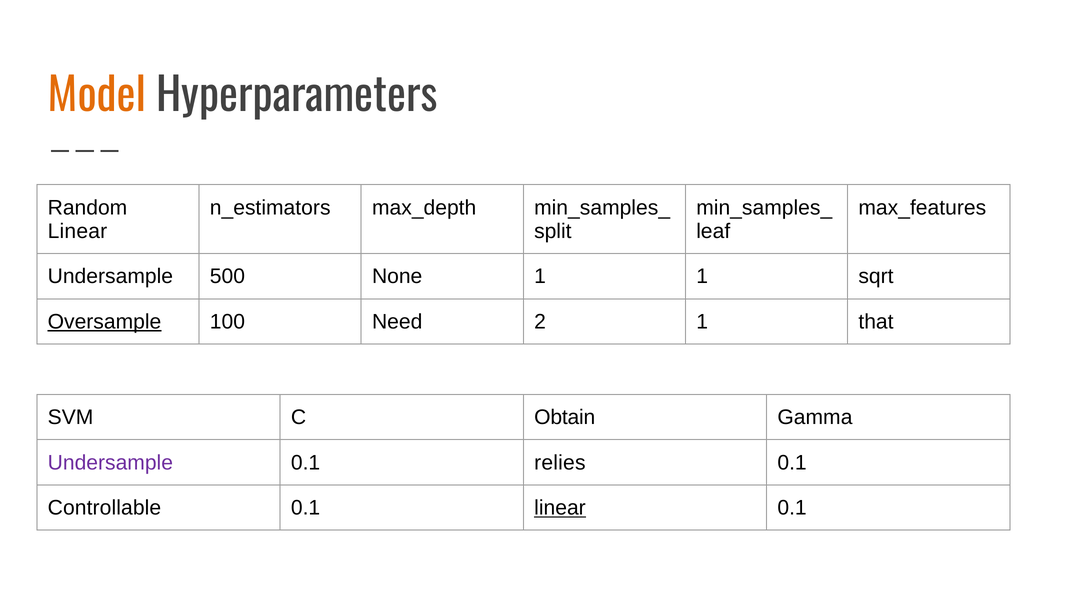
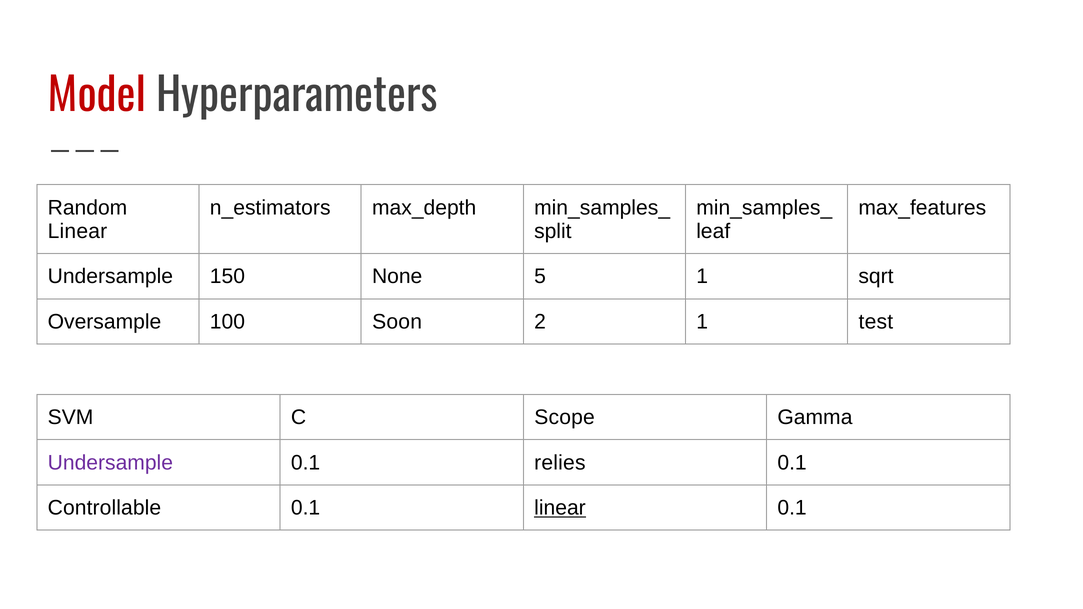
Model colour: orange -> red
500: 500 -> 150
None 1: 1 -> 5
Oversample underline: present -> none
Need: Need -> Soon
that: that -> test
Obtain: Obtain -> Scope
